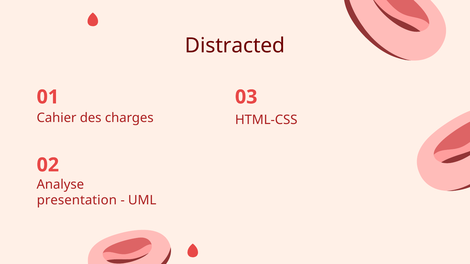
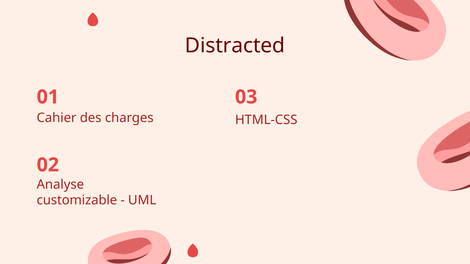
presentation: presentation -> customizable
